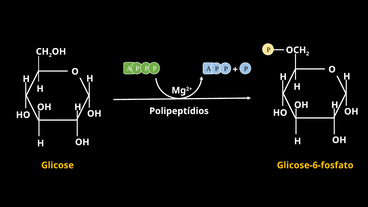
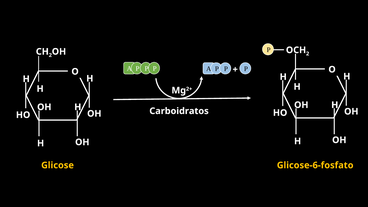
Polipeptídios: Polipeptídios -> Carboidratos
